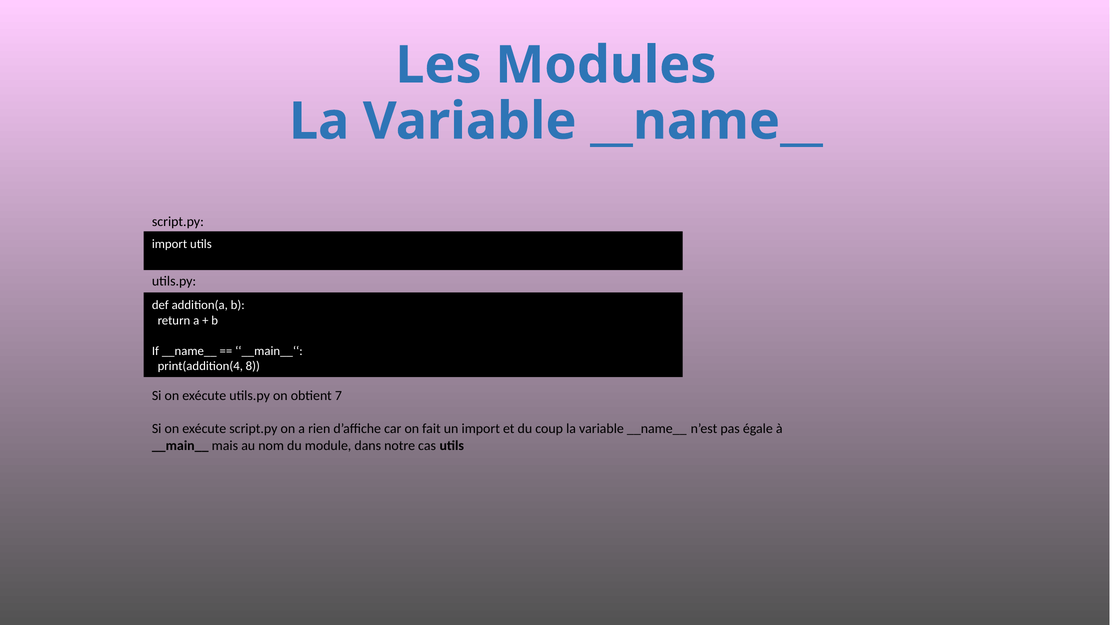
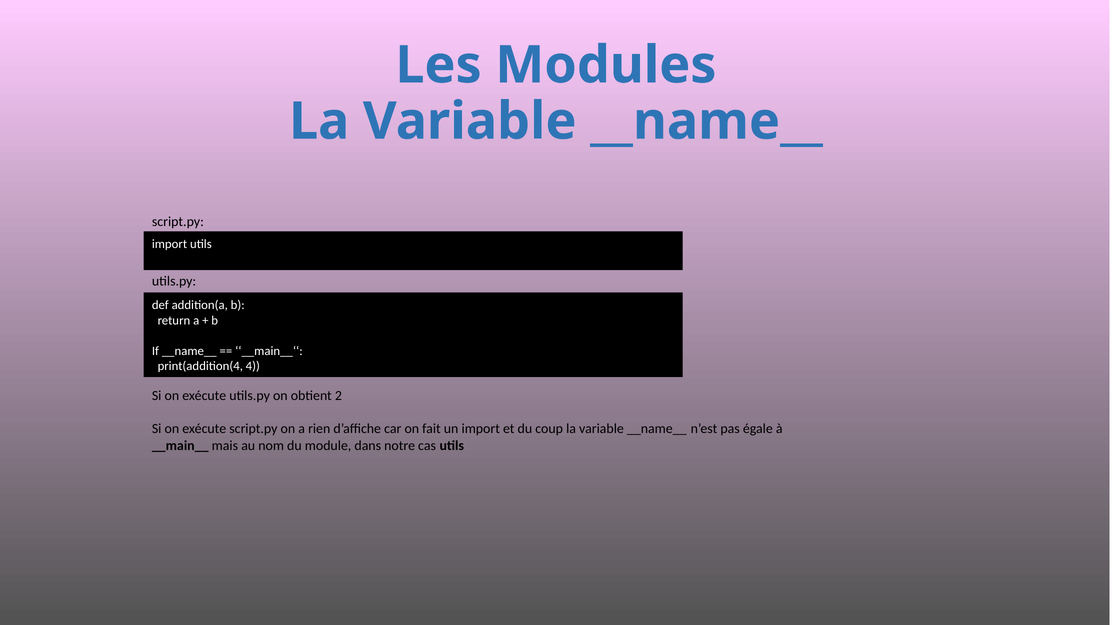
8: 8 -> 4
7: 7 -> 2
